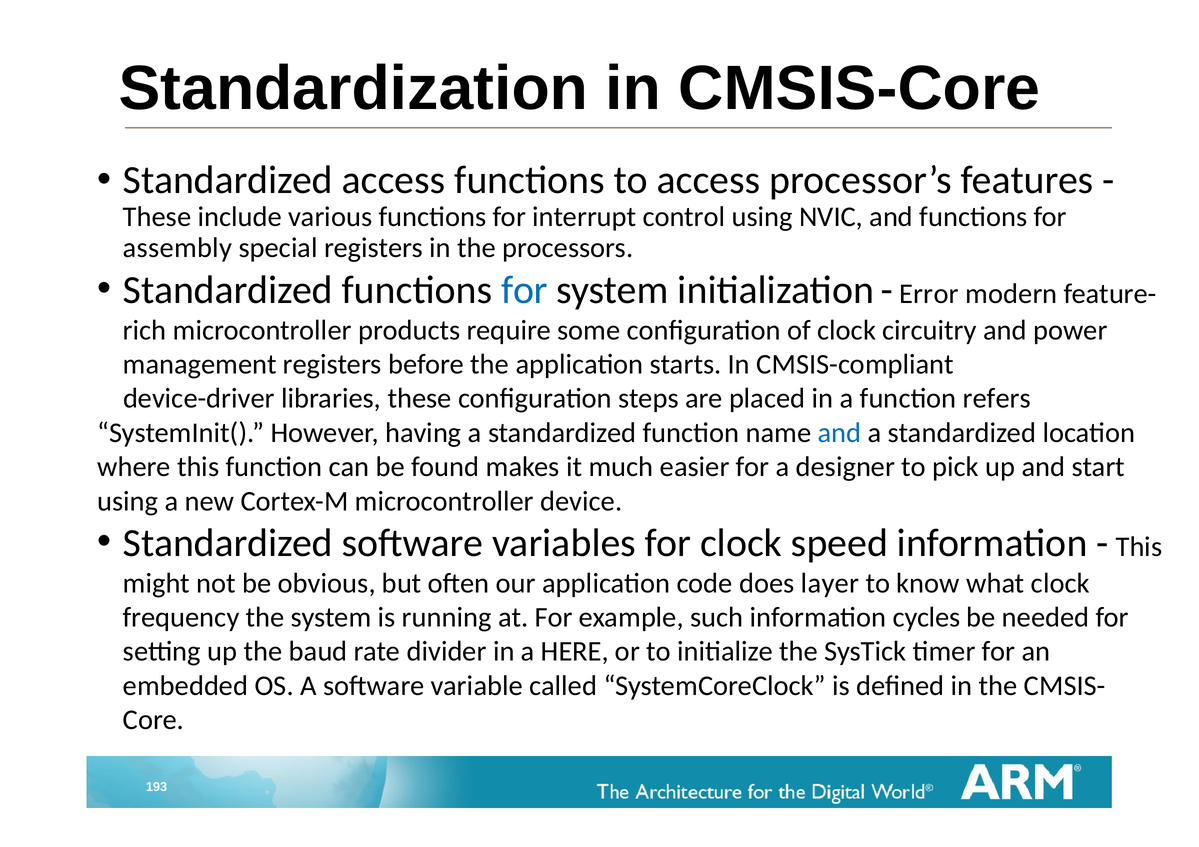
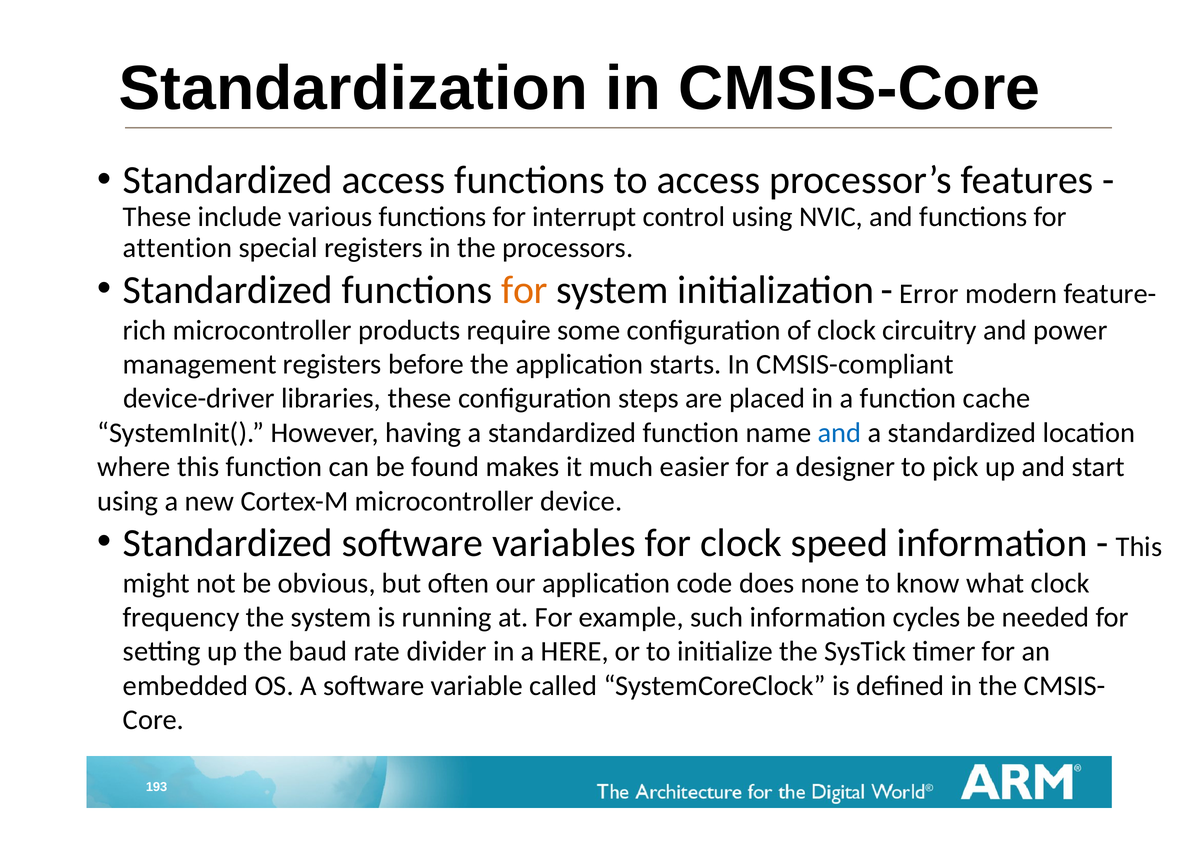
assembly: assembly -> attention
for at (524, 290) colour: blue -> orange
refers: refers -> cache
layer: layer -> none
